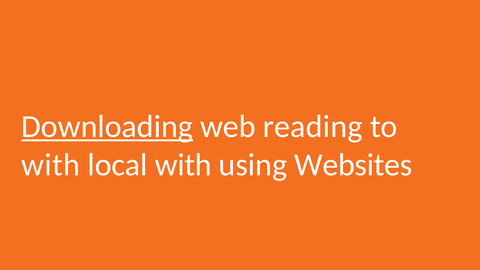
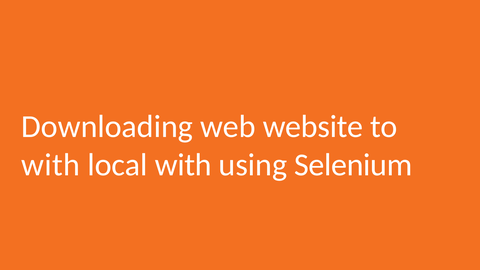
Downloading underline: present -> none
reading: reading -> website
Websites: Websites -> Selenium
